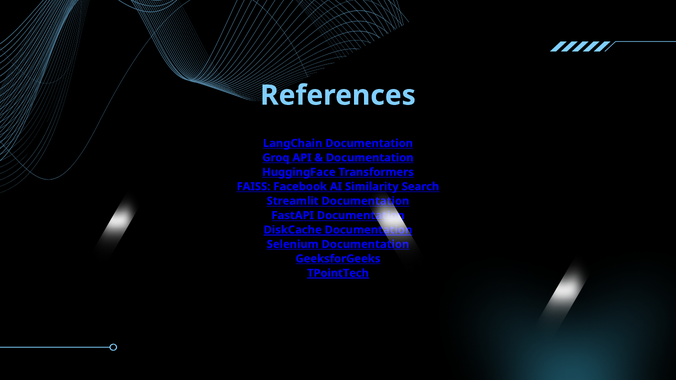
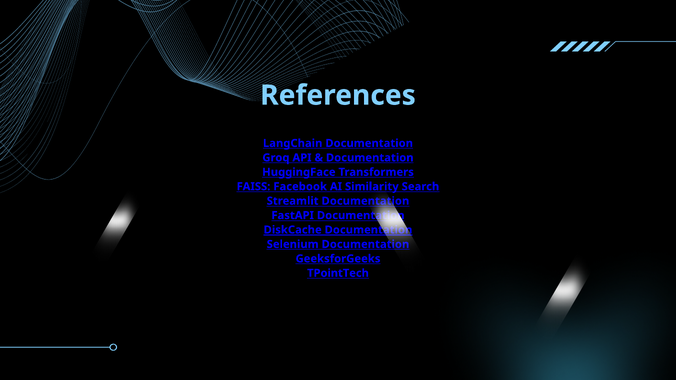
TPointTech underline: present -> none
